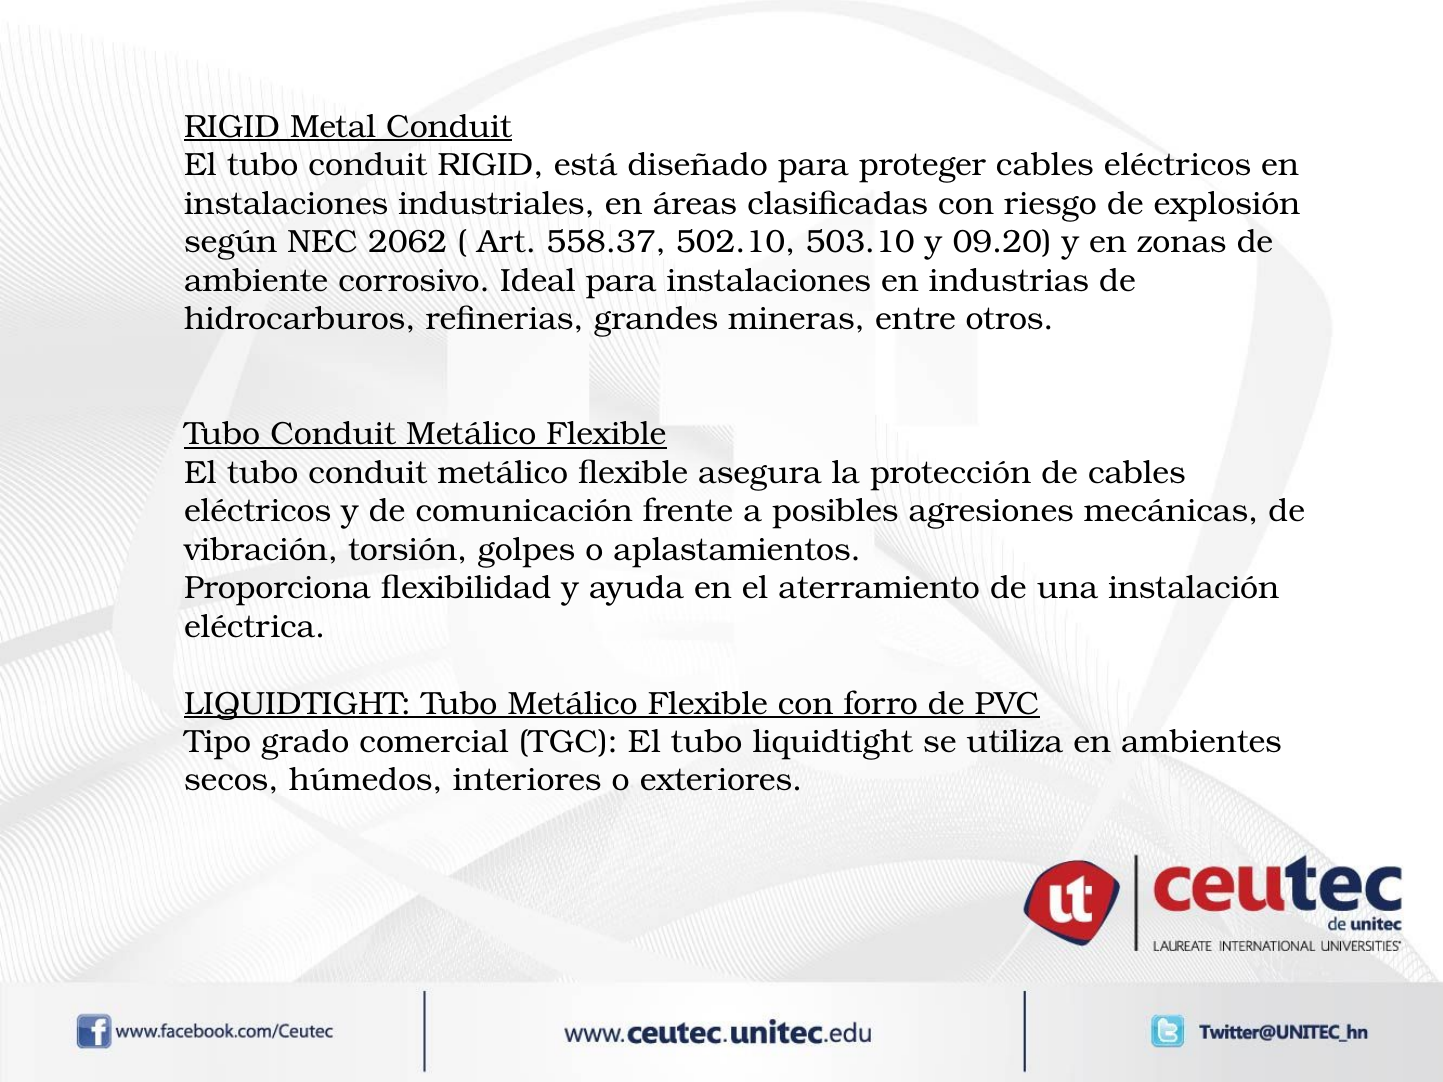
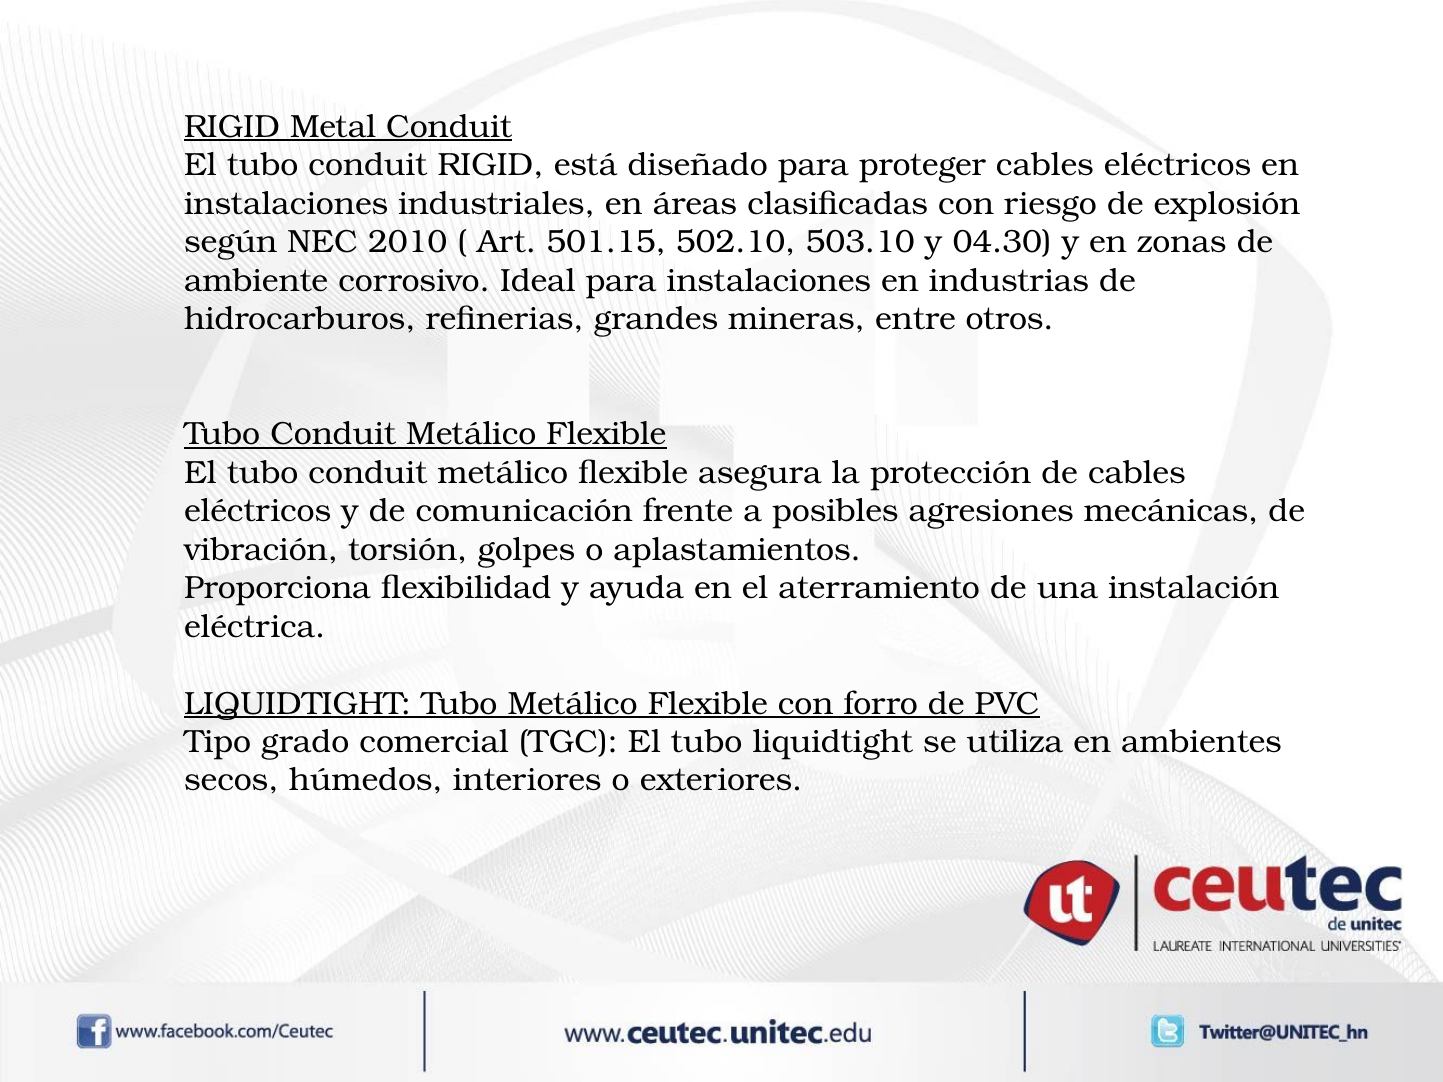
2062: 2062 -> 2010
558.37: 558.37 -> 501.15
09.20: 09.20 -> 04.30
